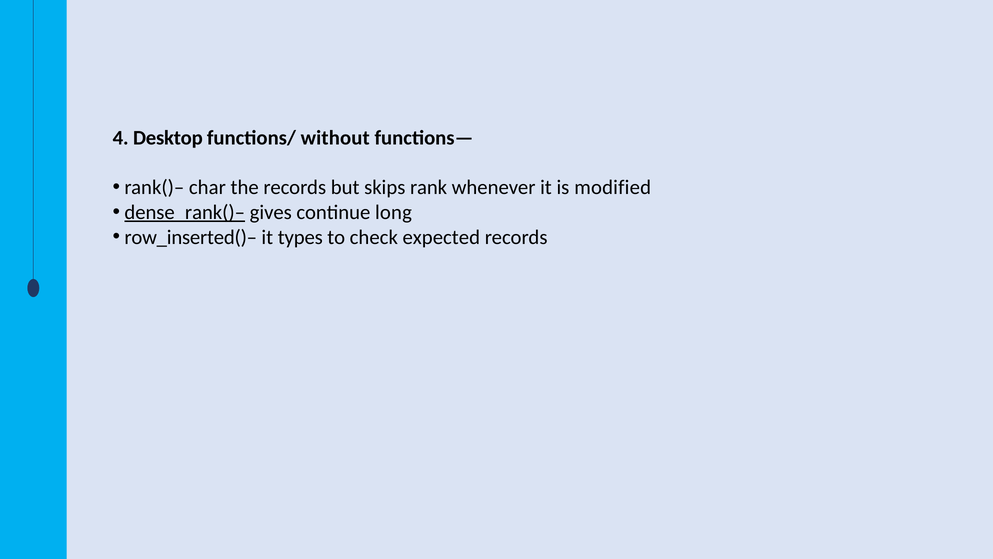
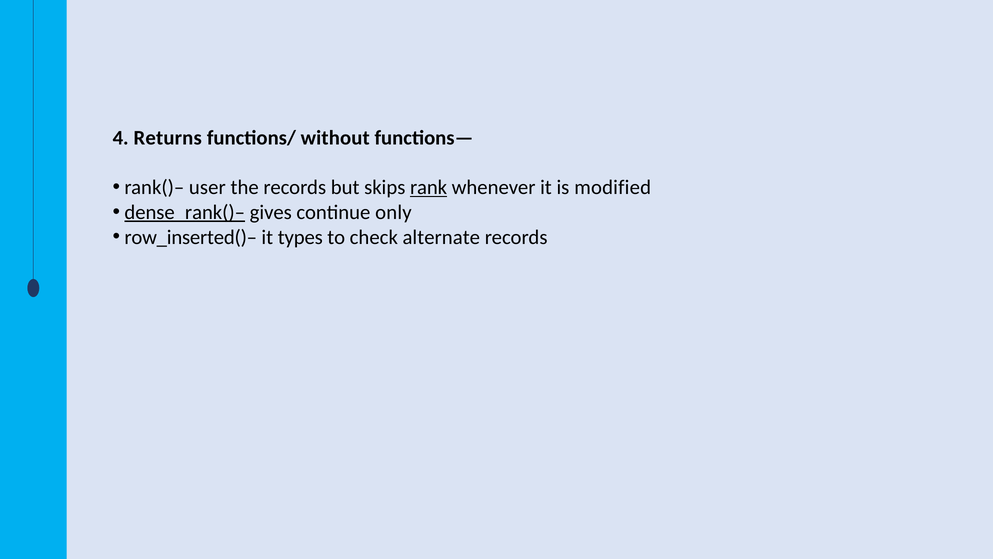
Desktop: Desktop -> Returns
char: char -> user
rank underline: none -> present
long: long -> only
expected: expected -> alternate
